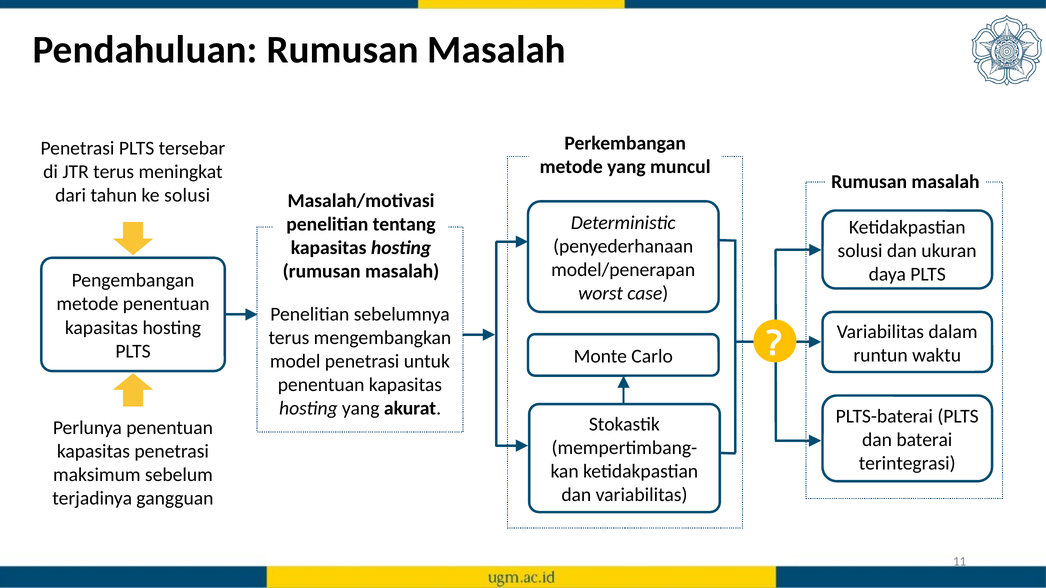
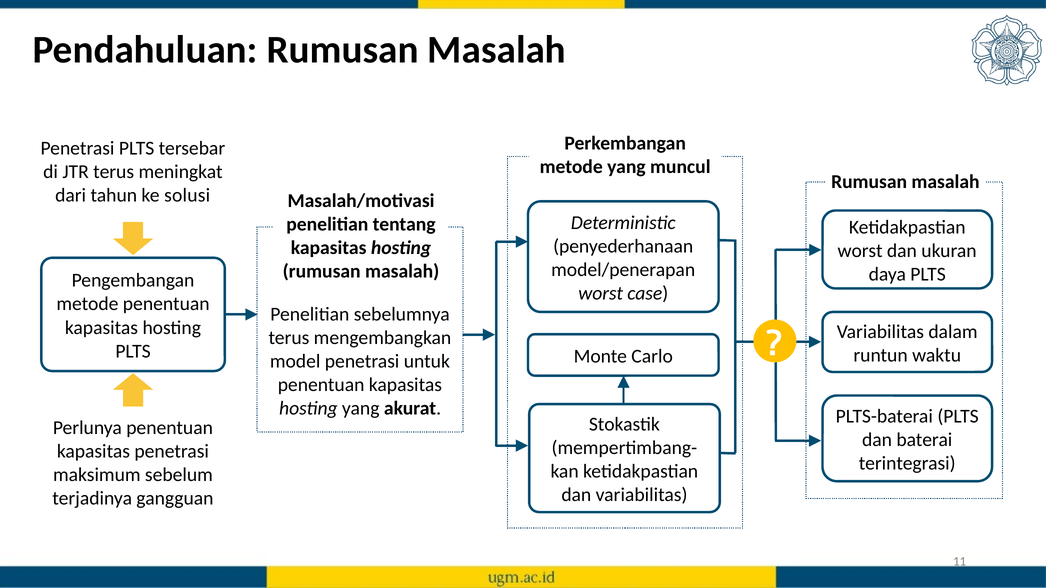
solusi at (860, 251): solusi -> worst
